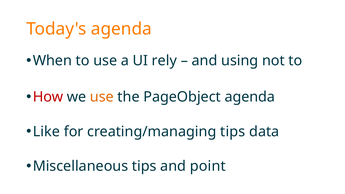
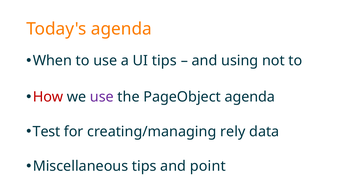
UI rely: rely -> tips
use at (102, 97) colour: orange -> purple
Like: Like -> Test
creating/managing tips: tips -> rely
